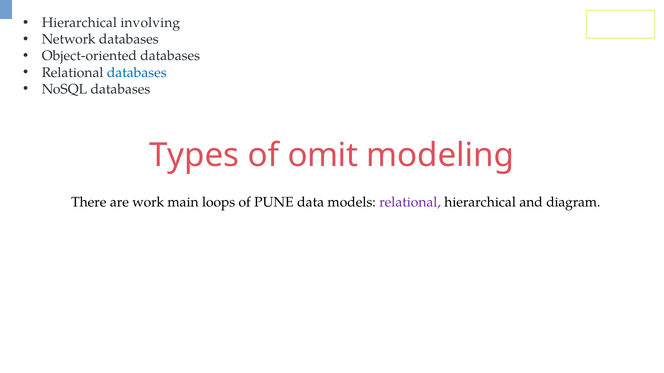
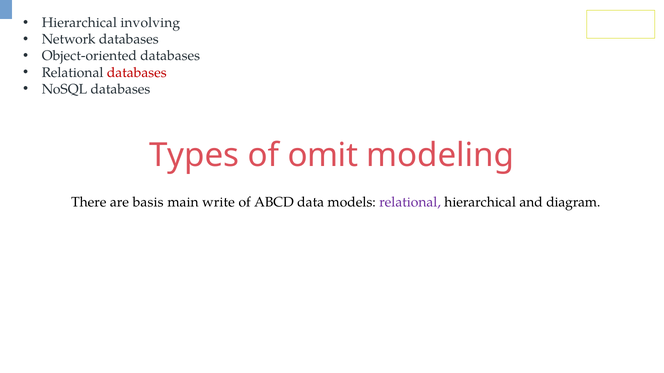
databases at (137, 73) colour: blue -> red
work: work -> basis
loops: loops -> write
PUNE: PUNE -> ABCD
